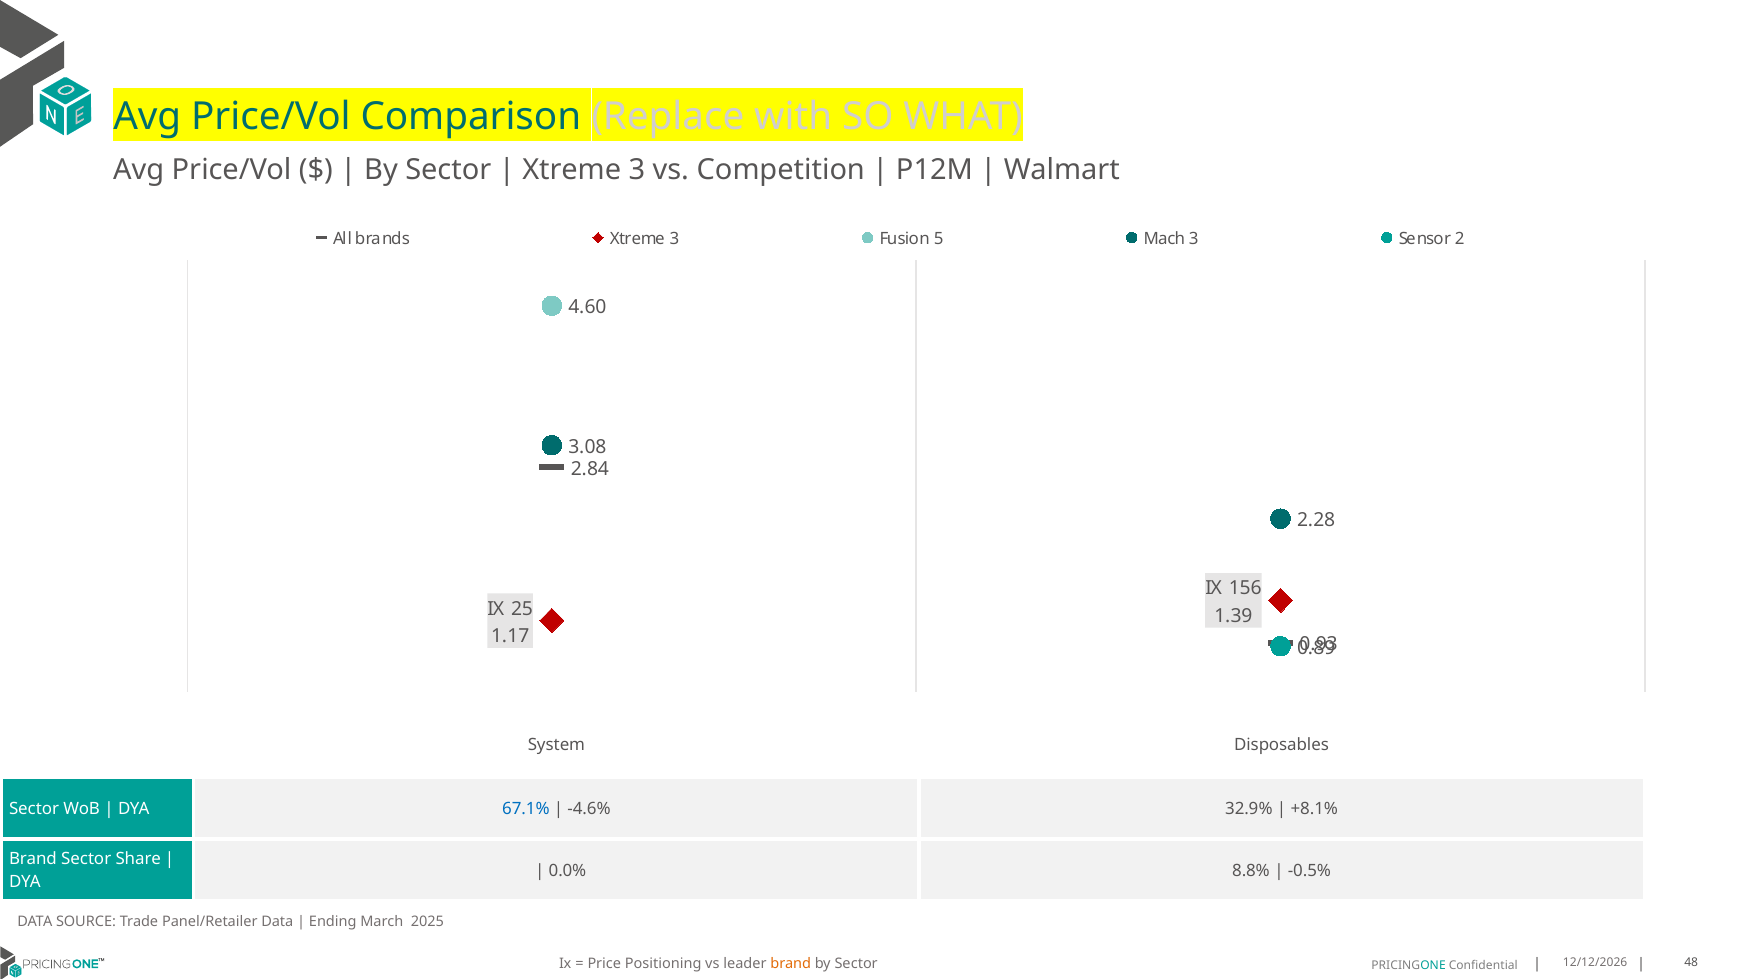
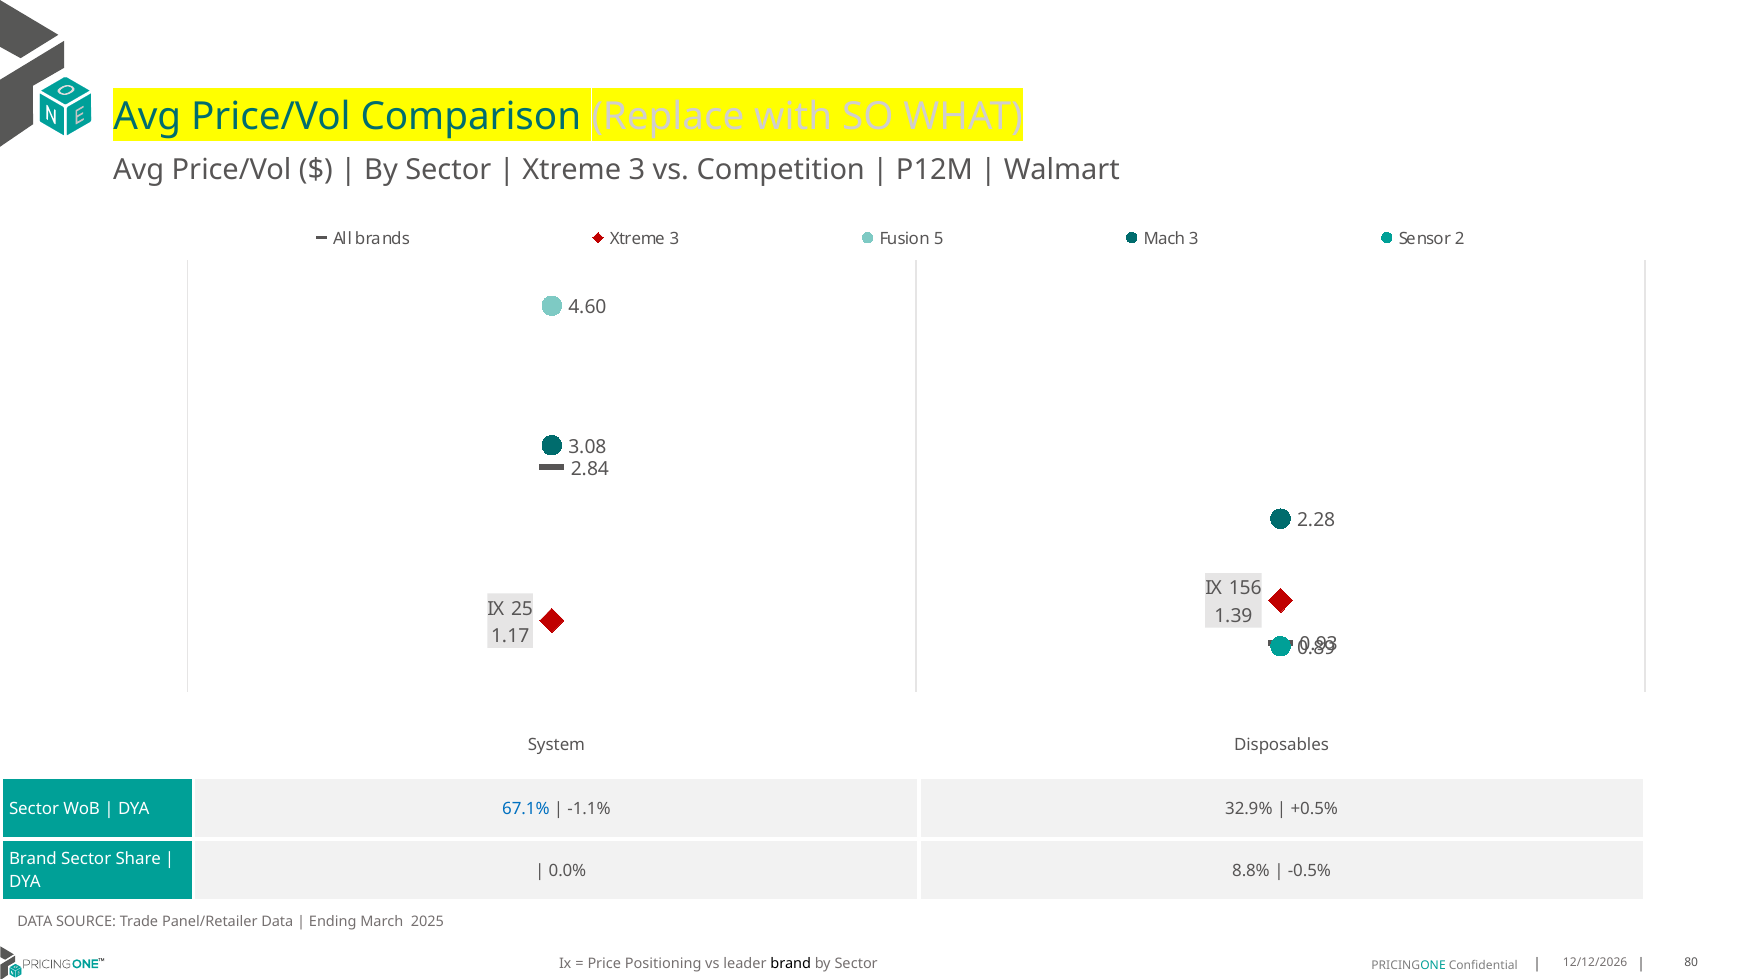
-4.6%: -4.6% -> -1.1%
+8.1%: +8.1% -> +0.5%
brand at (791, 964) colour: orange -> black
48: 48 -> 80
